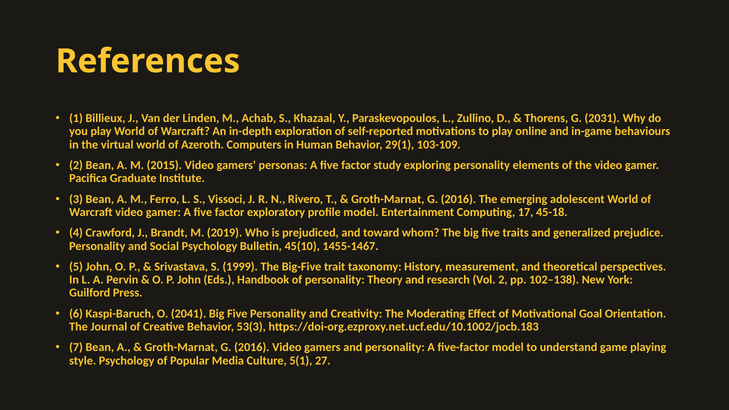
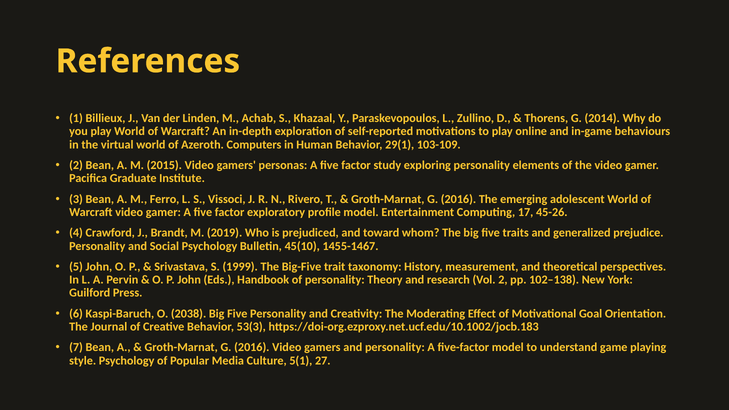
2031: 2031 -> 2014
45-18: 45-18 -> 45-26
2041: 2041 -> 2038
